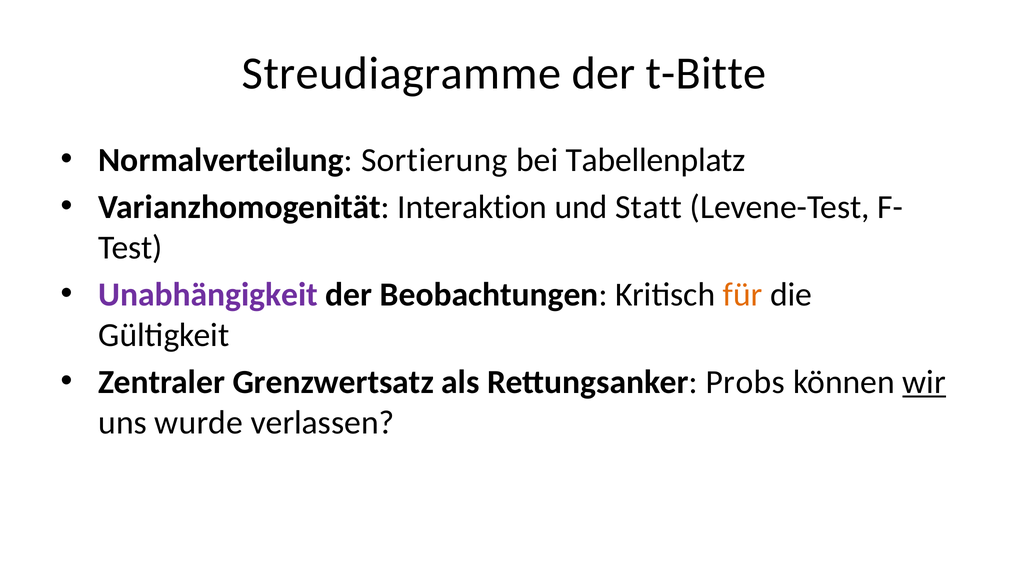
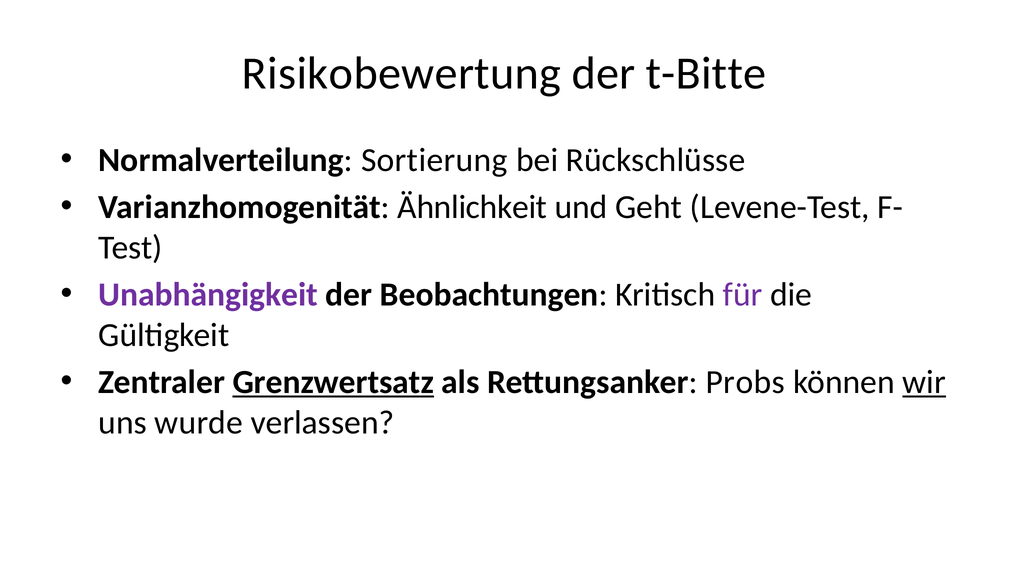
Streudiagramme: Streudiagramme -> Risikobewertung
Tabellenplatz: Tabellenplatz -> Rückschlüsse
Interaktion: Interaktion -> Ähnlichkeit
Statt: Statt -> Geht
für colour: orange -> purple
Grenzwertsatz underline: none -> present
